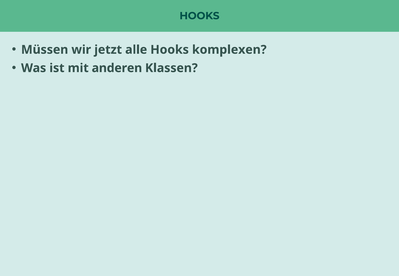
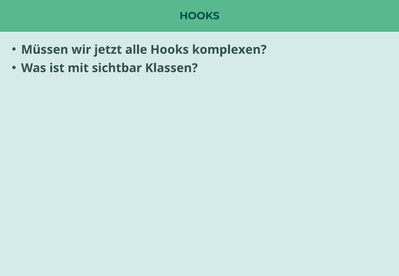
anderen: anderen -> sichtbar
